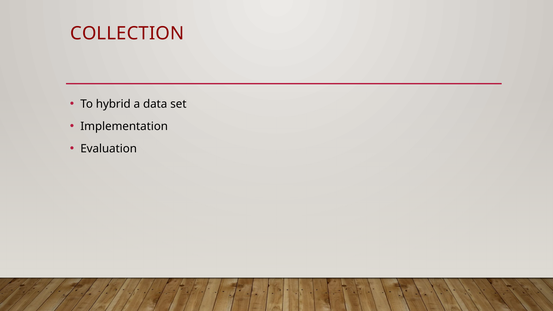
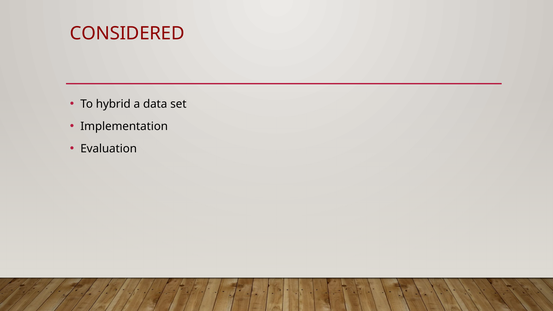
COLLECTION: COLLECTION -> CONSIDERED
